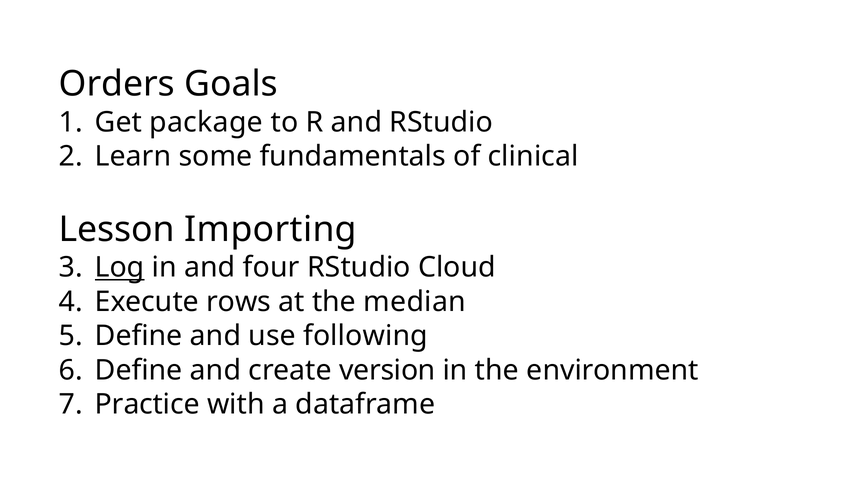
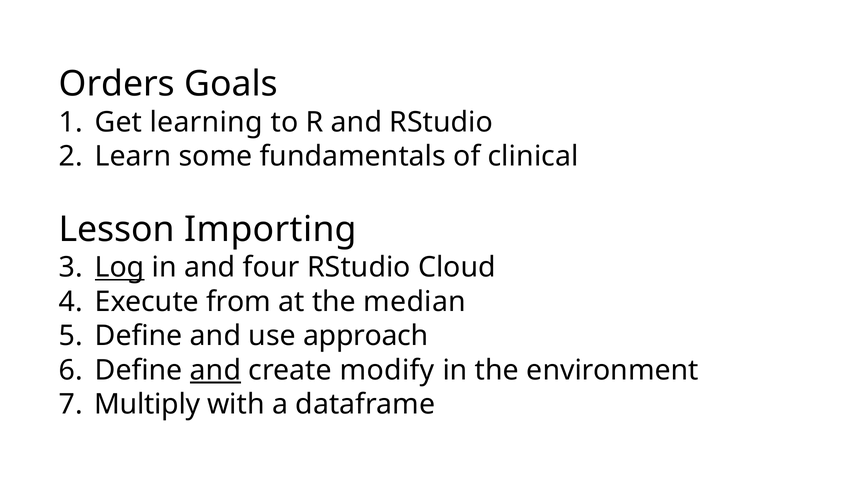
package: package -> learning
rows: rows -> from
following: following -> approach
and at (215, 370) underline: none -> present
version: version -> modify
Practice: Practice -> Multiply
